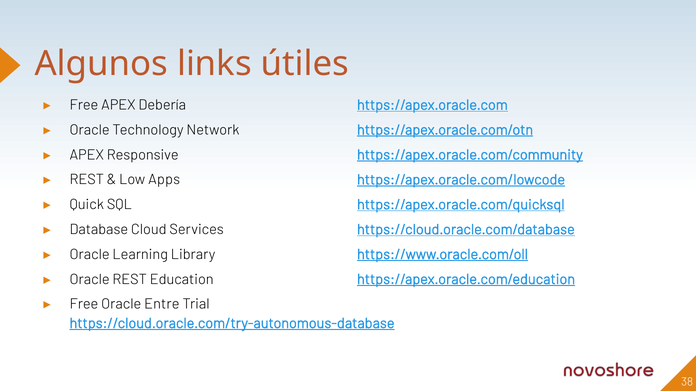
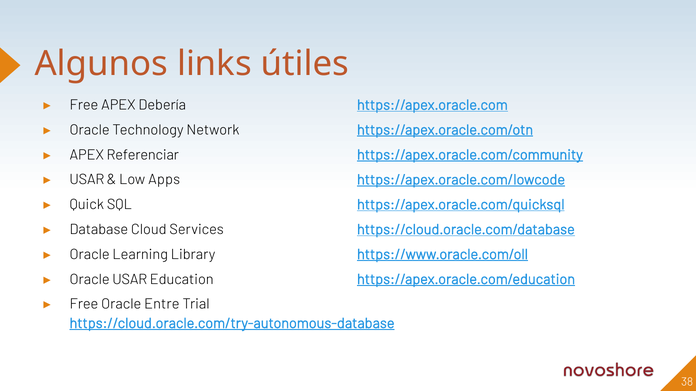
Responsive: Responsive -> Referenciar
REST at (87, 180): REST -> USAR
Oracle REST: REST -> USAR
